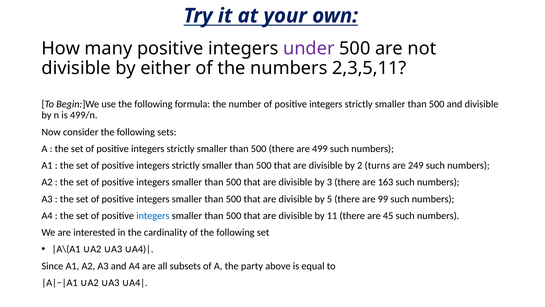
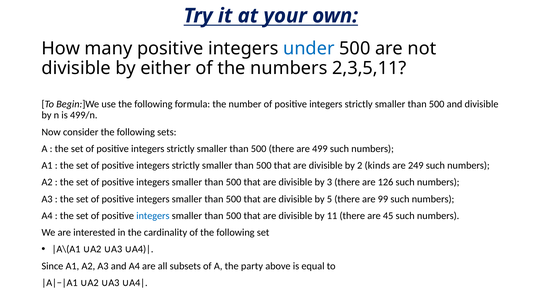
under colour: purple -> blue
turns: turns -> kinds
163: 163 -> 126
